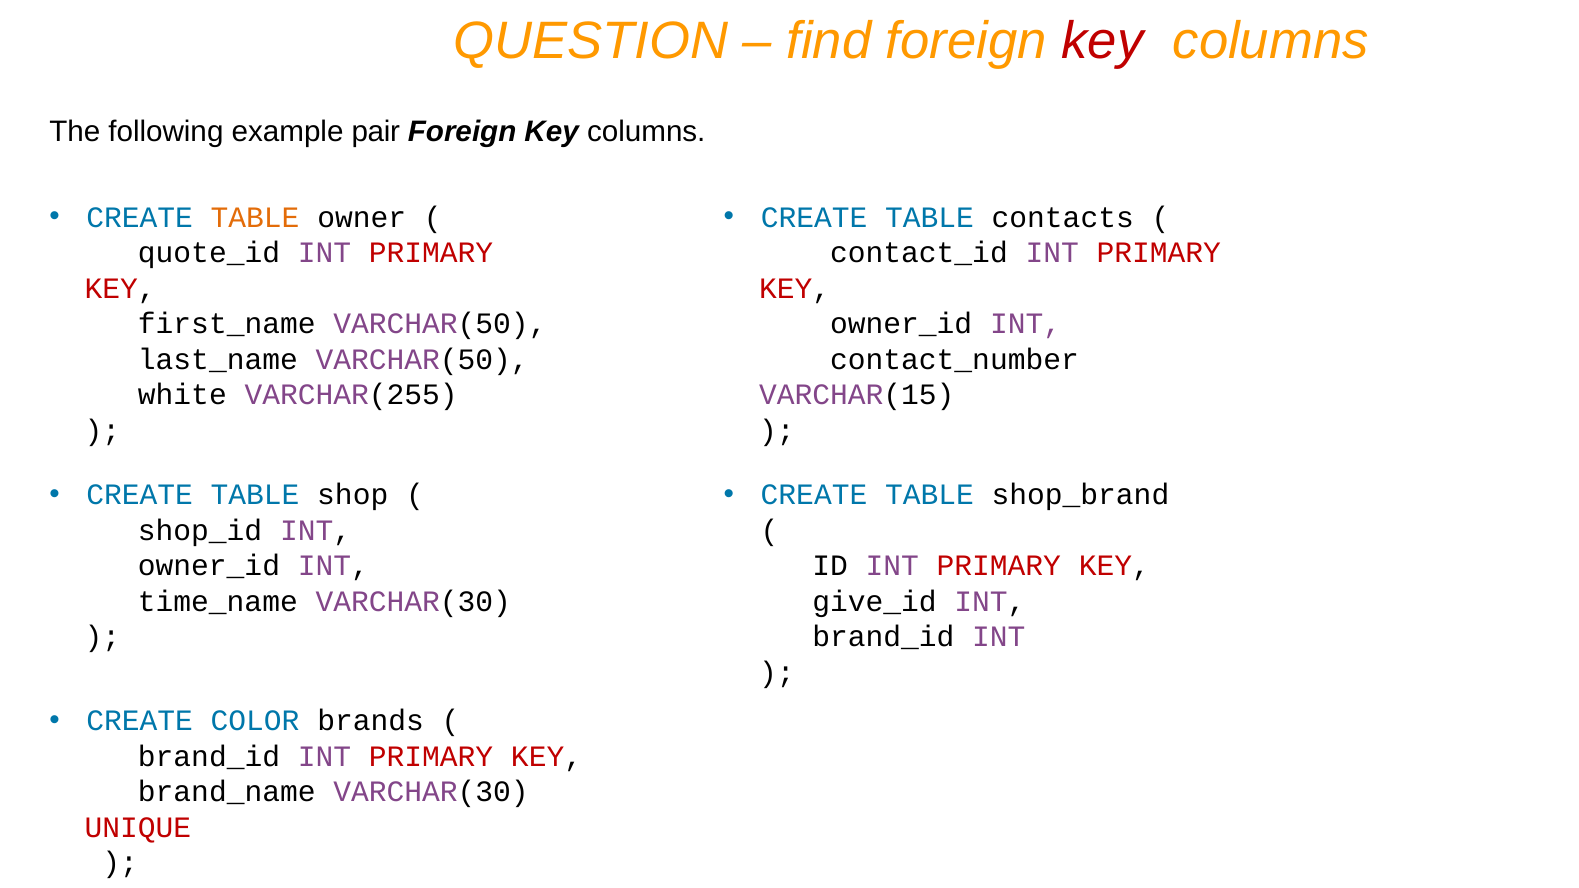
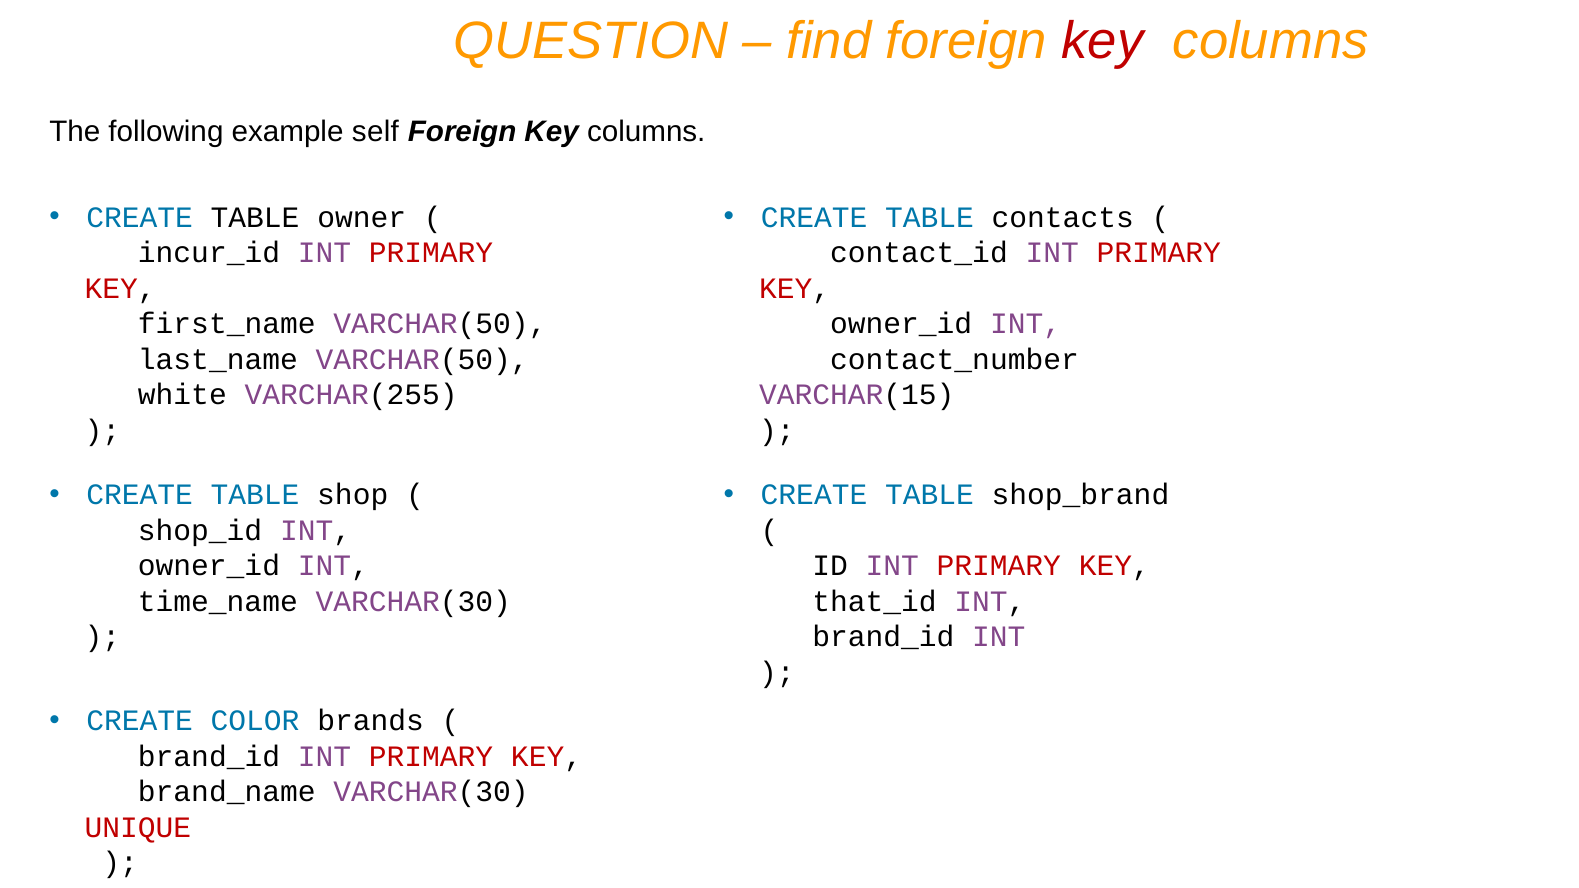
pair: pair -> self
TABLE at (255, 218) colour: orange -> black
quote_id: quote_id -> incur_id
give_id: give_id -> that_id
